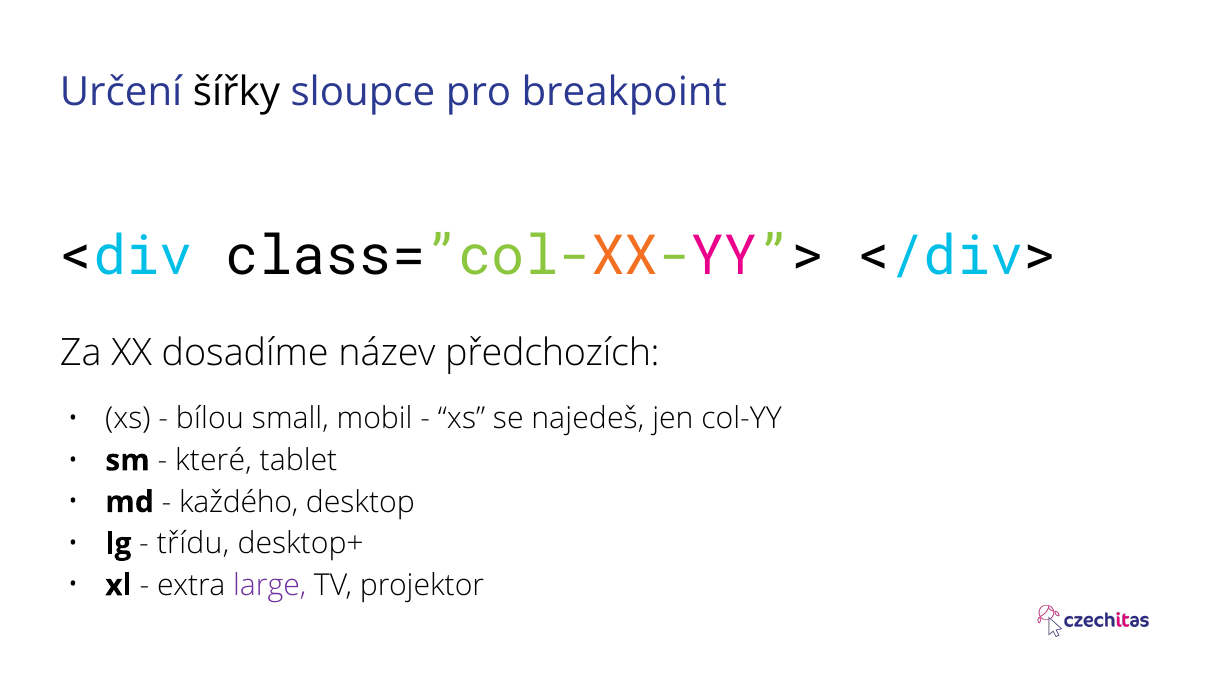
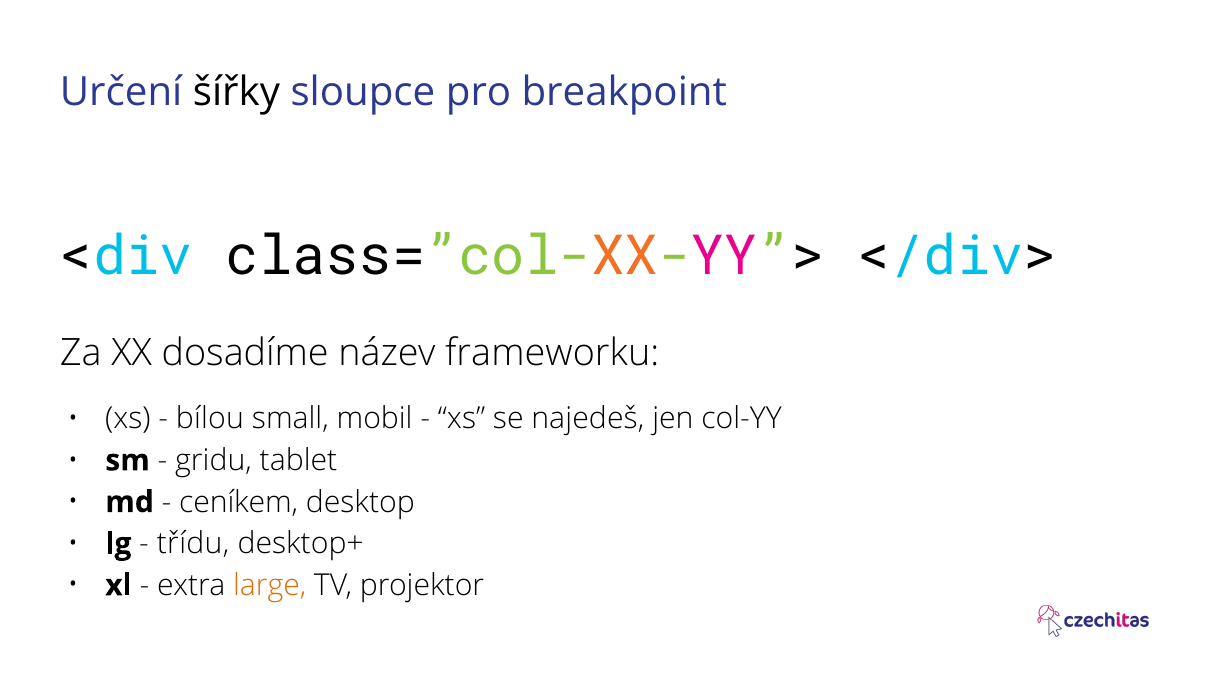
předchozích: předchozích -> frameworku
které: které -> gridu
každého: každého -> ceníkem
large colour: purple -> orange
